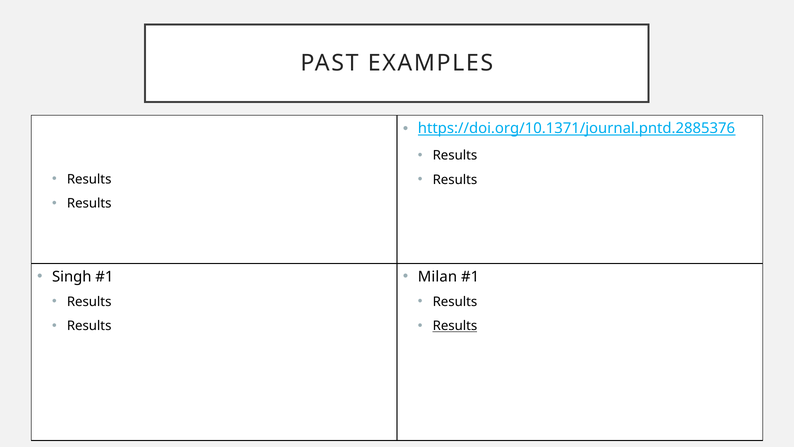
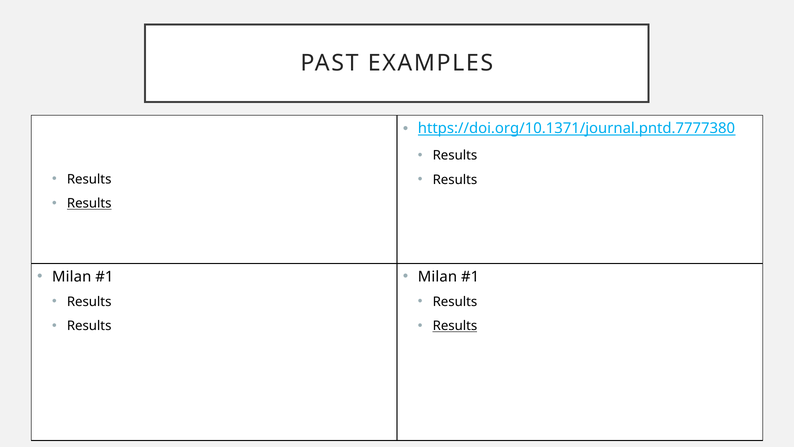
https://doi.org/10.1371/journal.pntd.2885376: https://doi.org/10.1371/journal.pntd.2885376 -> https://doi.org/10.1371/journal.pntd.7777380
Results at (89, 203) underline: none -> present
Singh at (72, 277): Singh -> Milan
